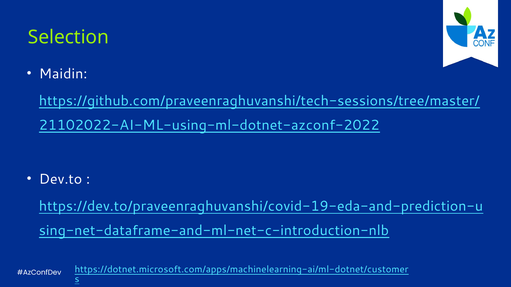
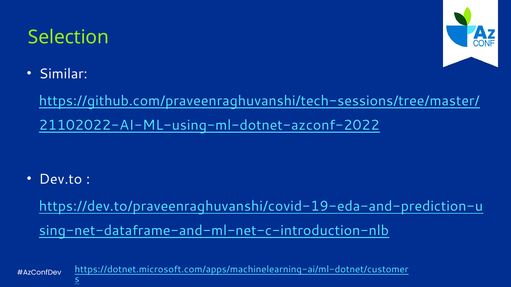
Maidin: Maidin -> Similar
